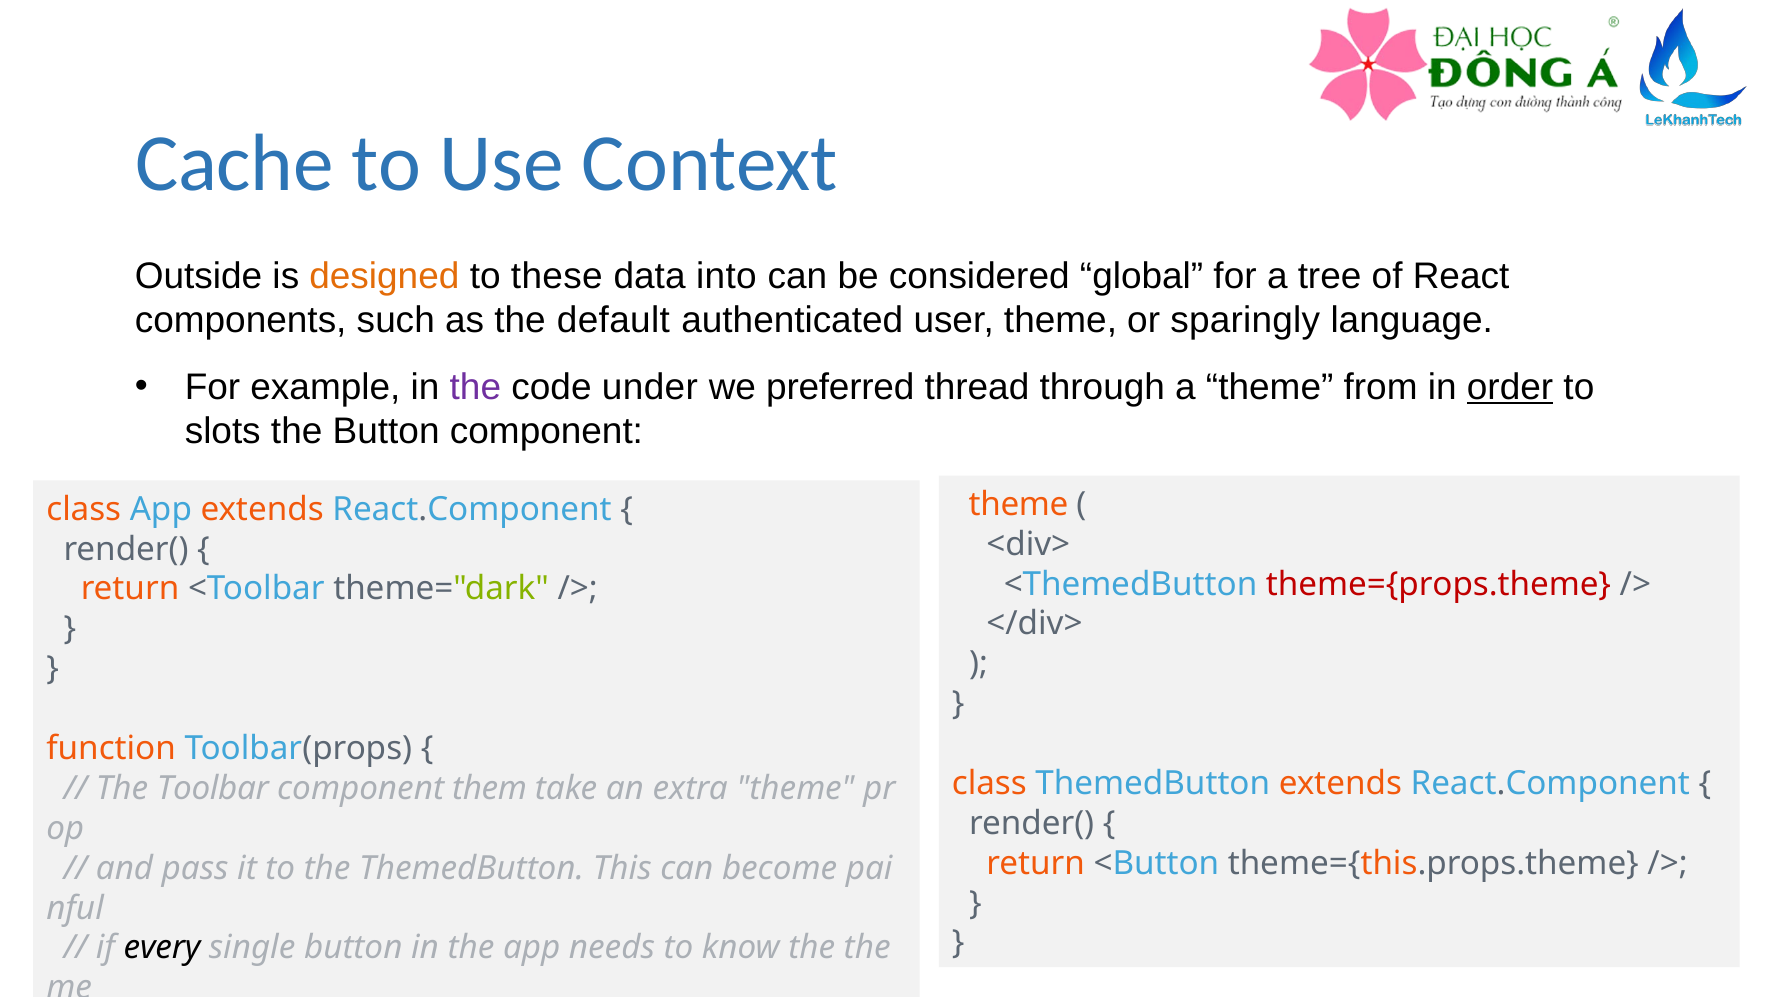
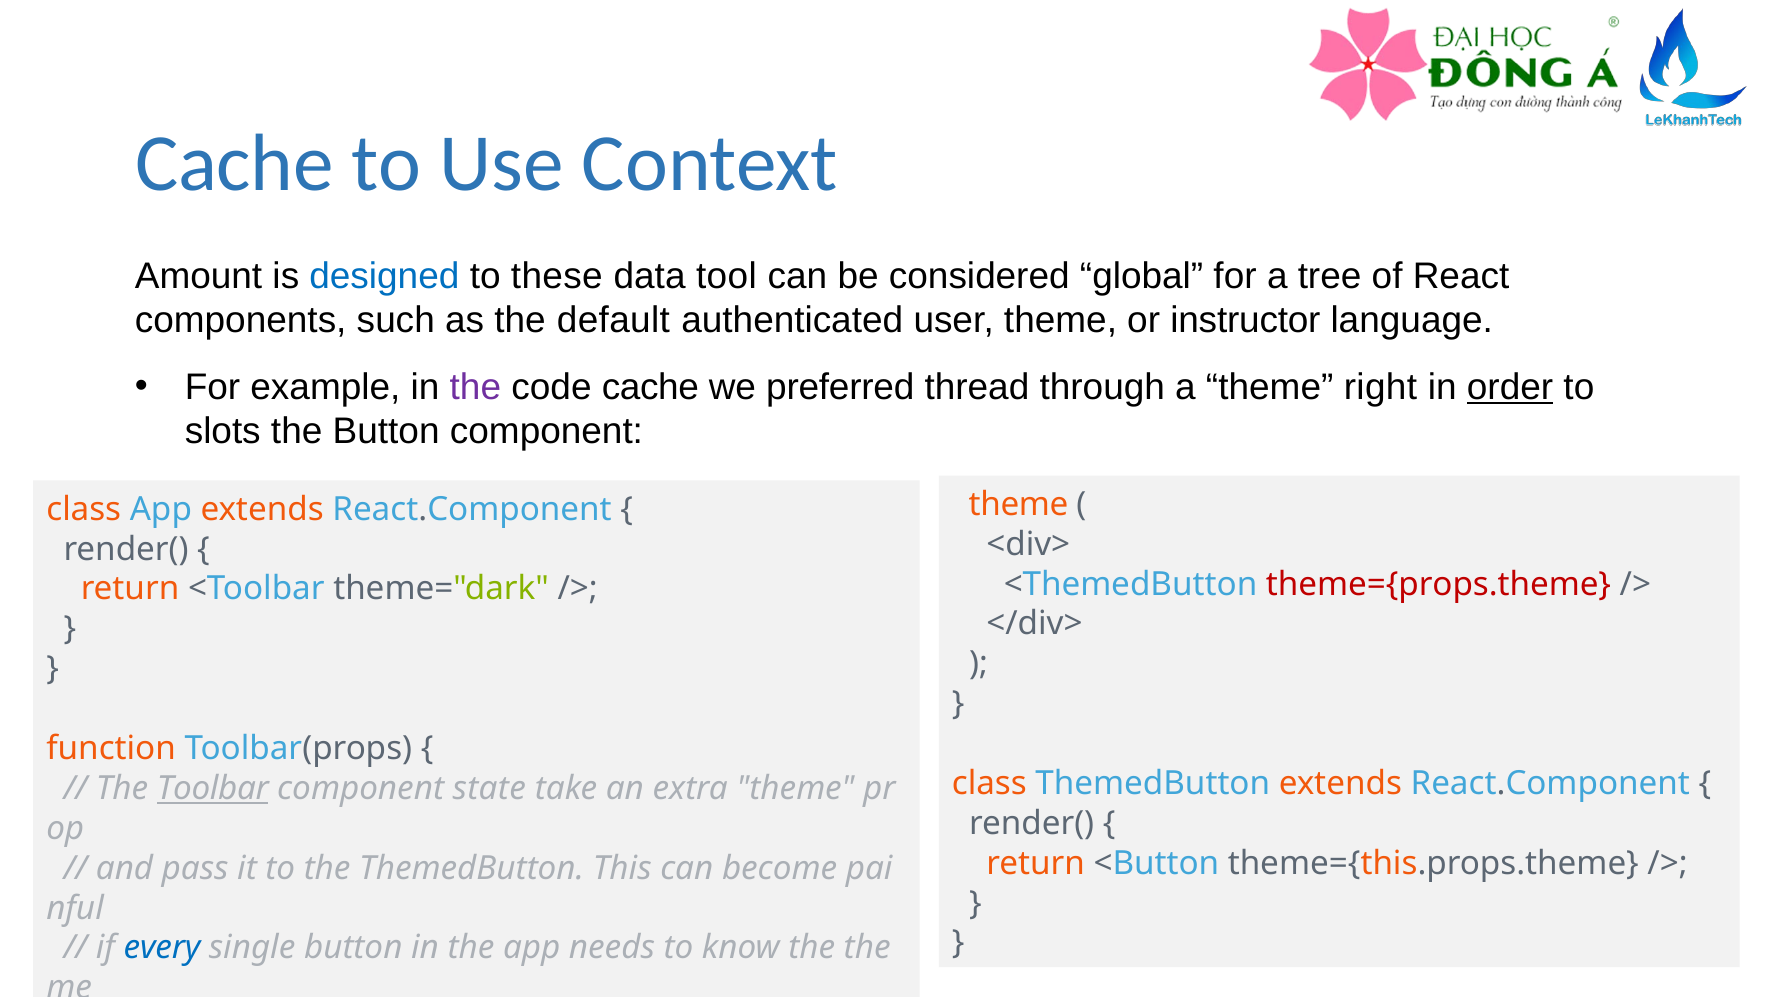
Outside: Outside -> Amount
designed colour: orange -> blue
into: into -> tool
sparingly: sparingly -> instructor
code under: under -> cache
from: from -> right
Toolbar underline: none -> present
them: them -> state
every colour: black -> blue
